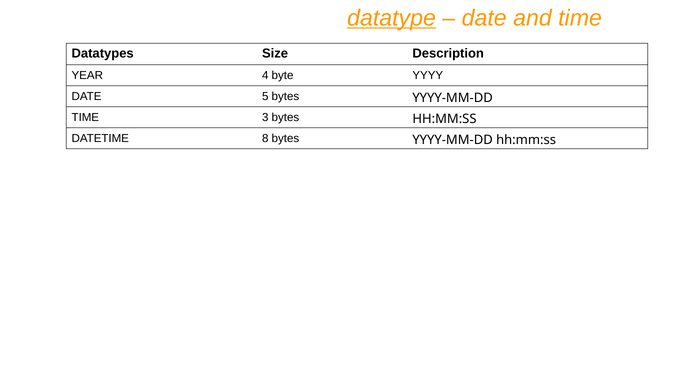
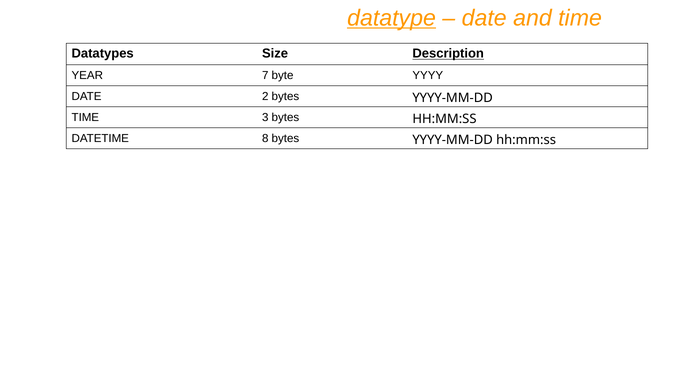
Description underline: none -> present
4: 4 -> 7
5: 5 -> 2
